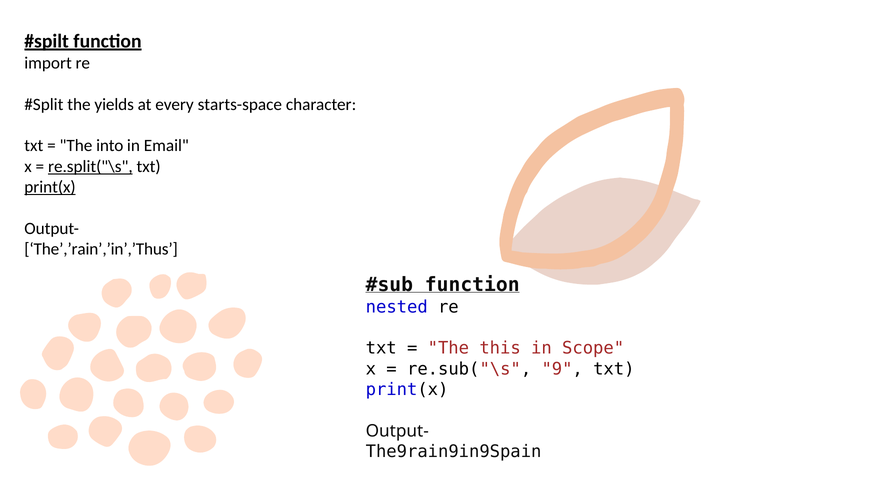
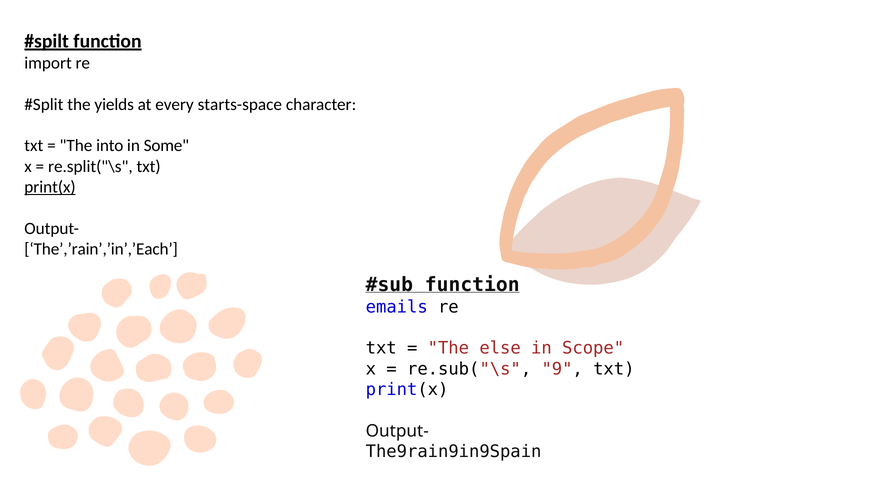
Email: Email -> Some
re.split("\s underline: present -> none
The’,’rain’,’in’,’Thus: The’,’rain’,’in’,’Thus -> The’,’rain’,’in’,’Each
nested: nested -> emails
this: this -> else
